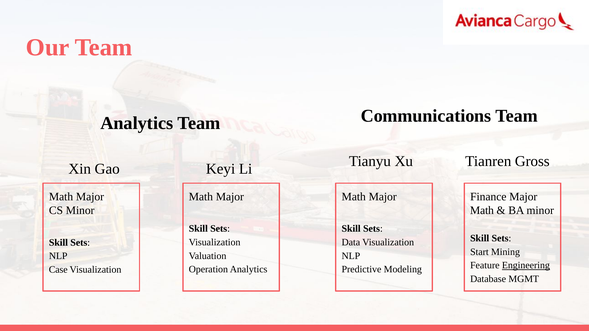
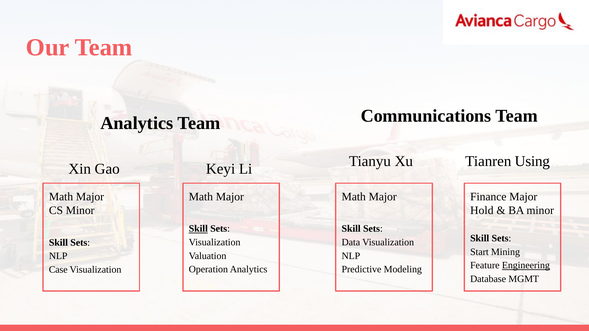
Gross: Gross -> Using
Math at (482, 211): Math -> Hold
Skill at (198, 229) underline: none -> present
